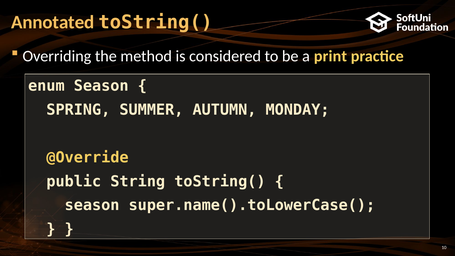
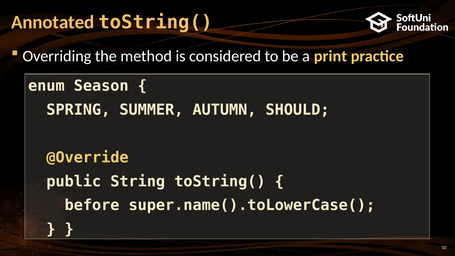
MONDAY: MONDAY -> SHOULD
season at (92, 205): season -> before
